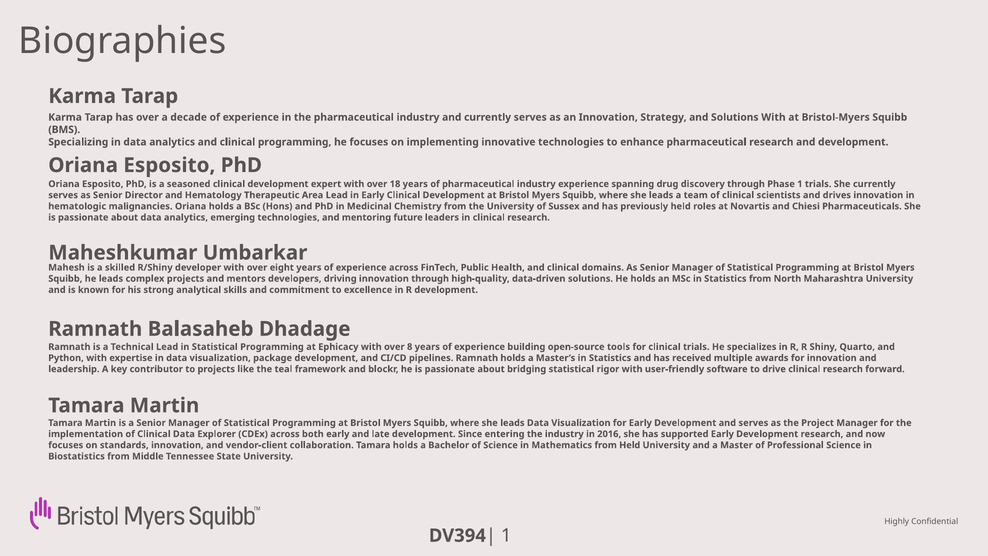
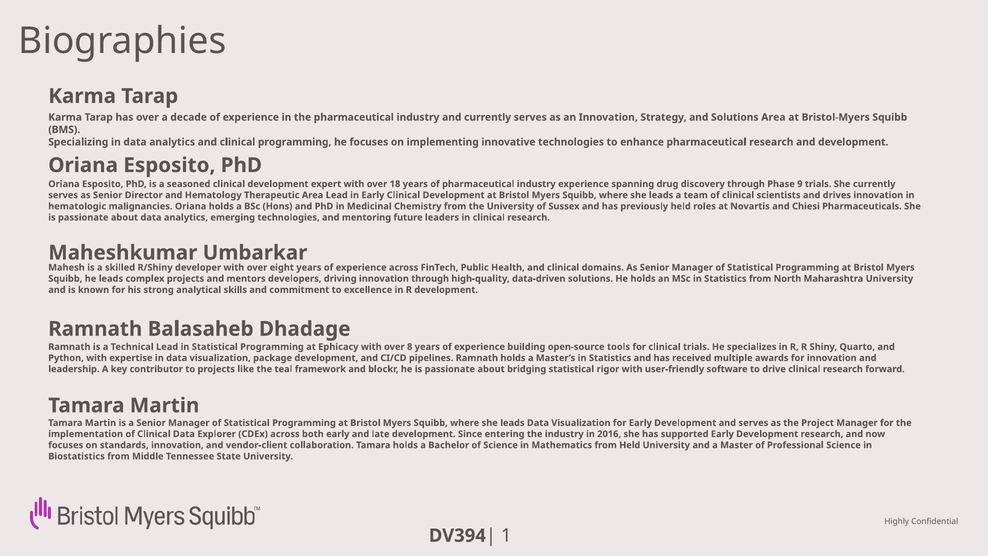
Solutions With: With -> Area
Phase 1: 1 -> 9
